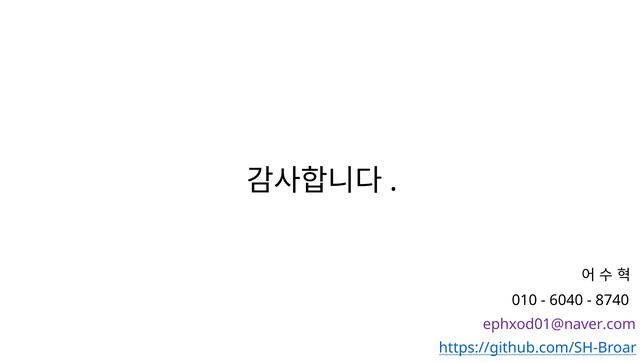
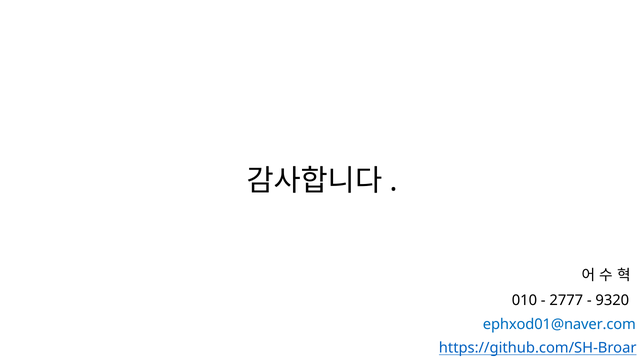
6040: 6040 -> 2777
8740: 8740 -> 9320
ephxod01@naver.com colour: purple -> blue
